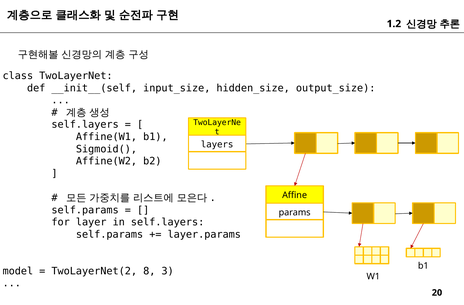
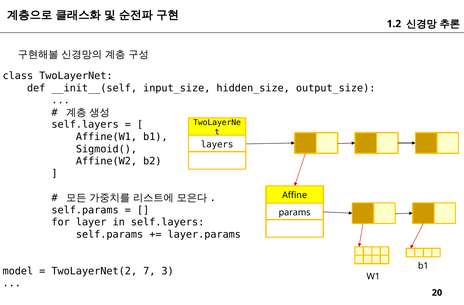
8: 8 -> 7
